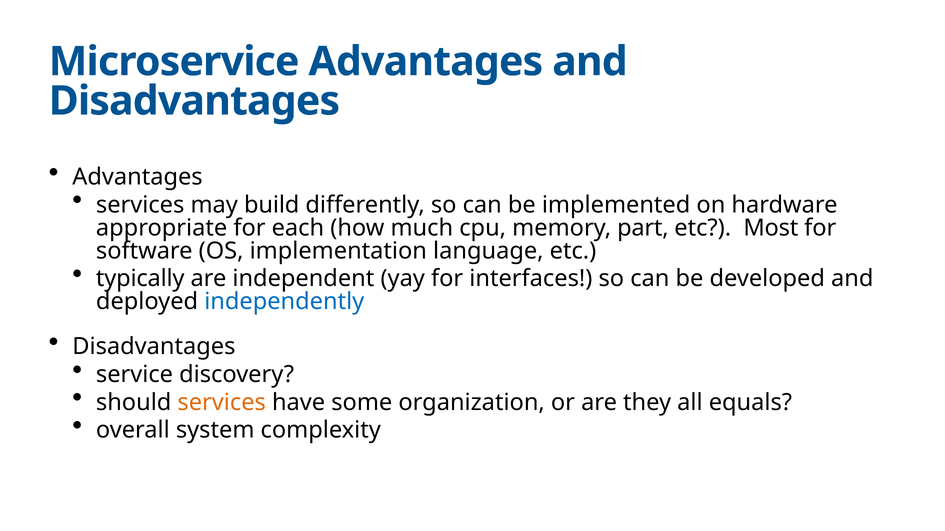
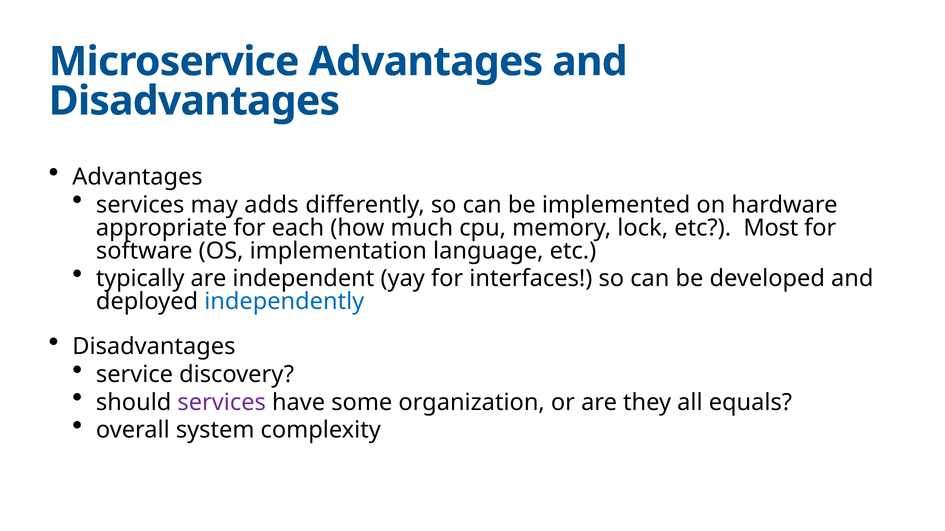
build: build -> adds
part: part -> lock
services at (222, 403) colour: orange -> purple
